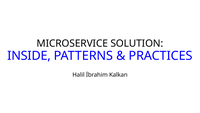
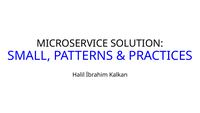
INSIDE: INSIDE -> SMALL
